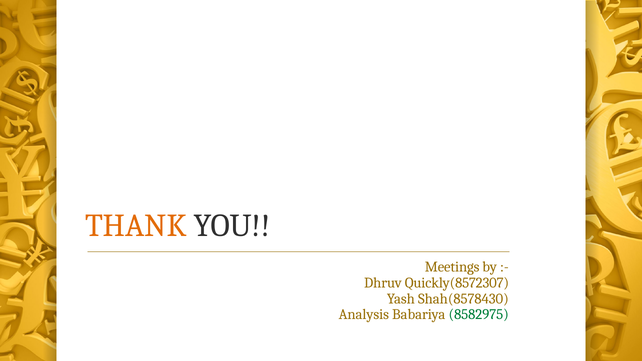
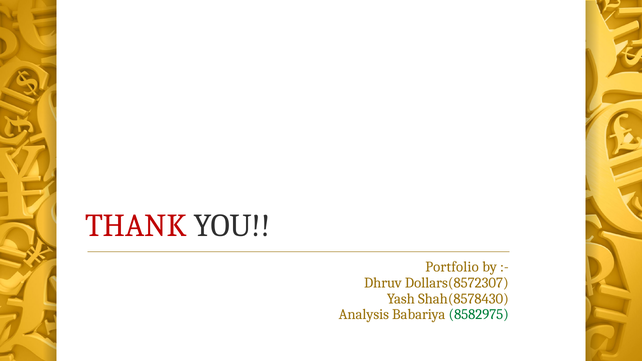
THANK colour: orange -> red
Meetings: Meetings -> Portfolio
Quickly(8572307: Quickly(8572307 -> Dollars(8572307
